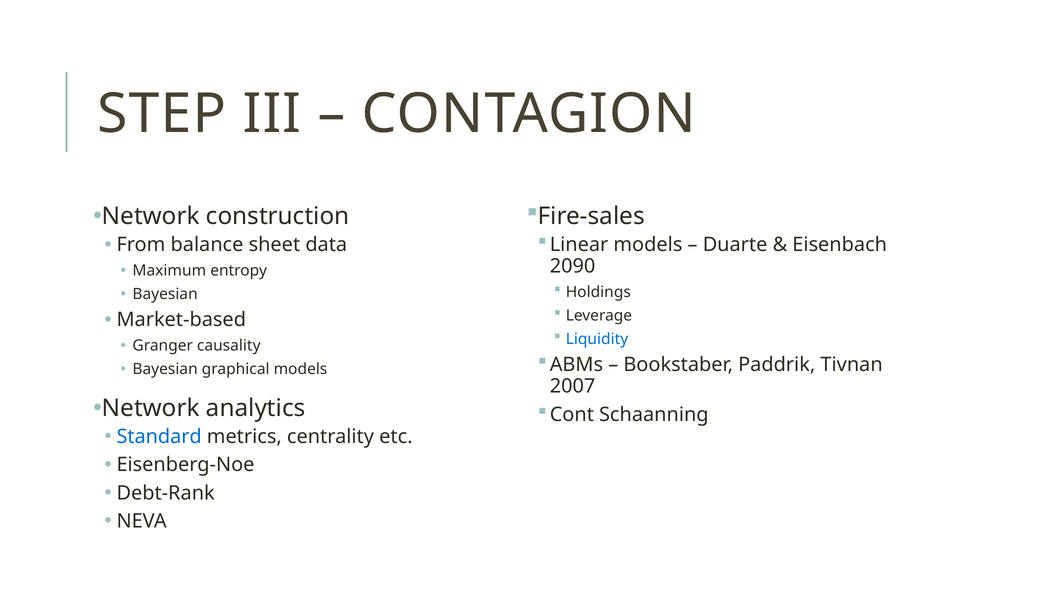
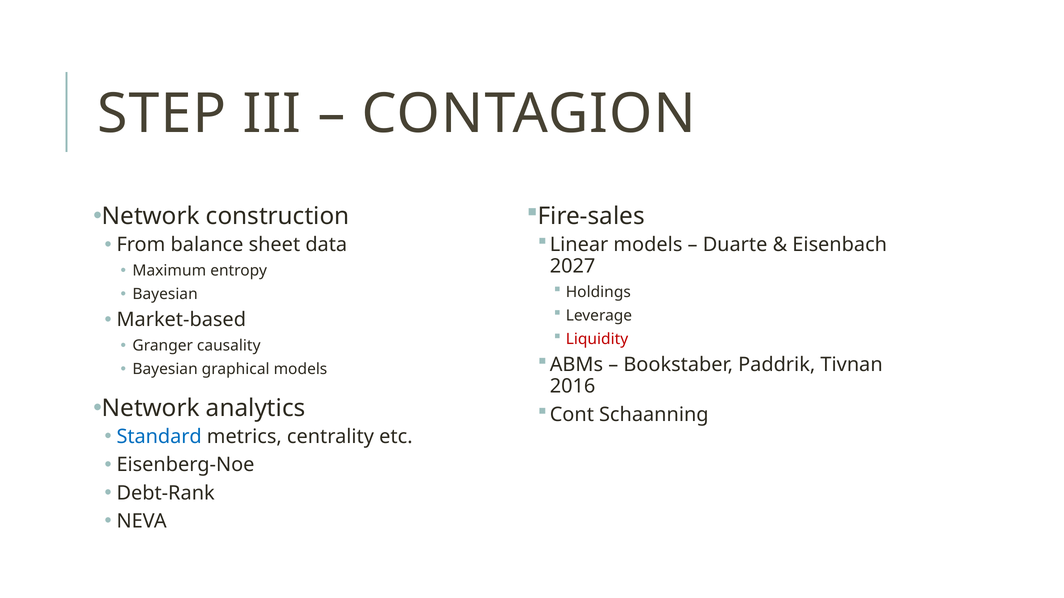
2090: 2090 -> 2027
Liquidity colour: blue -> red
2007: 2007 -> 2016
